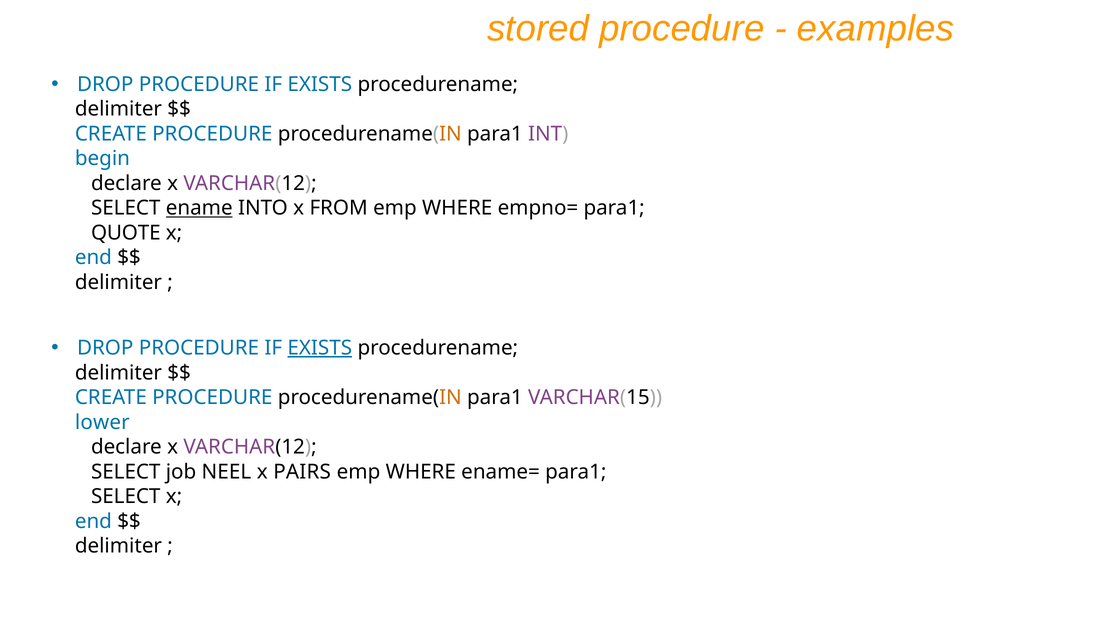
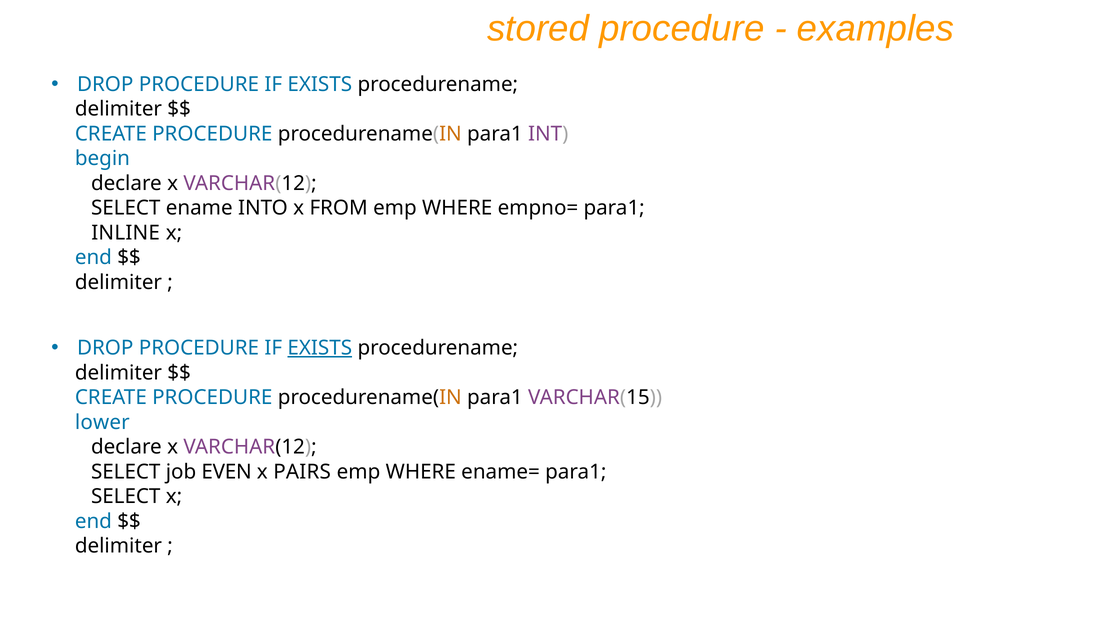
ename underline: present -> none
QUOTE: QUOTE -> INLINE
NEEL: NEEL -> EVEN
